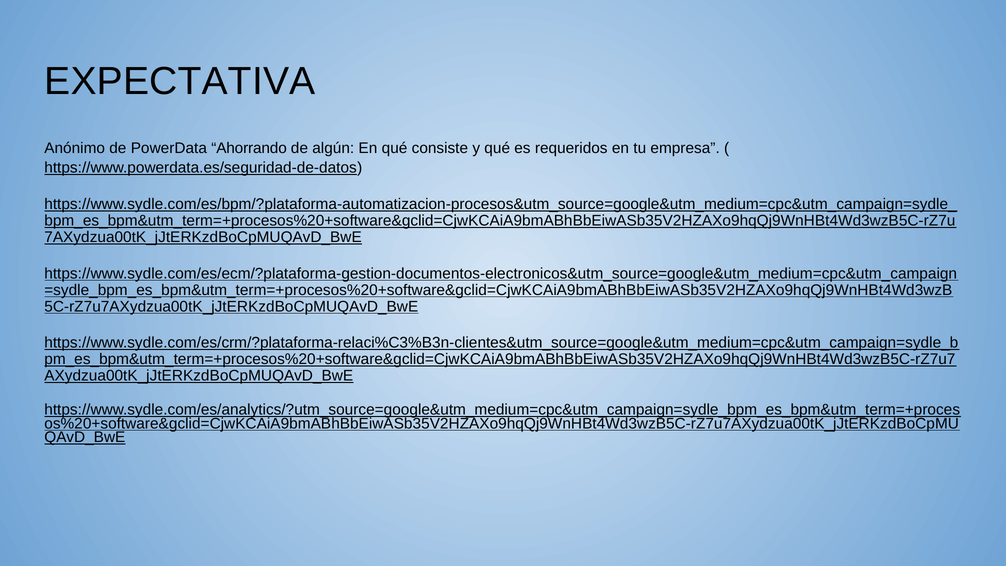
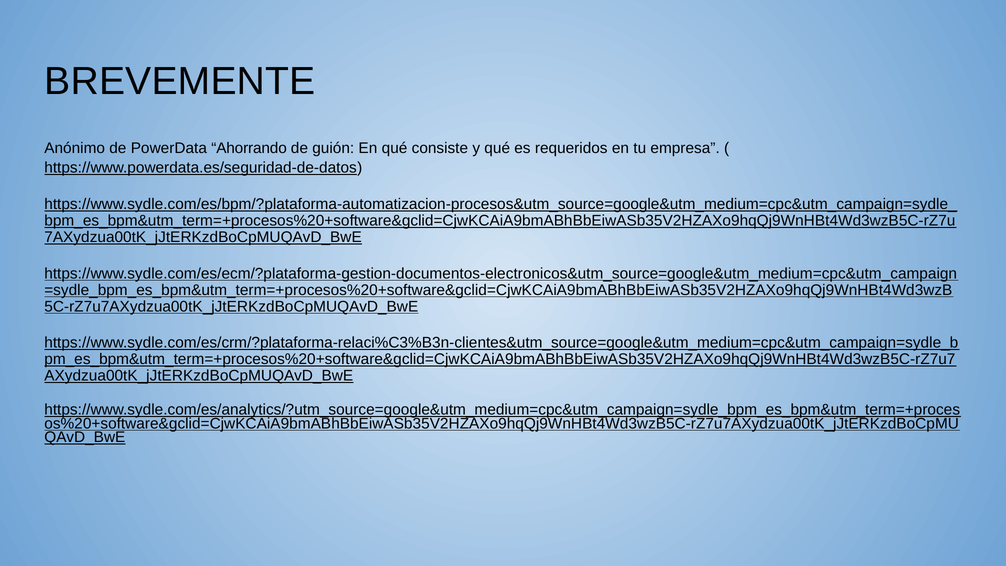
EXPECTATIVA: EXPECTATIVA -> BREVEMENTE
algún: algún -> guión
